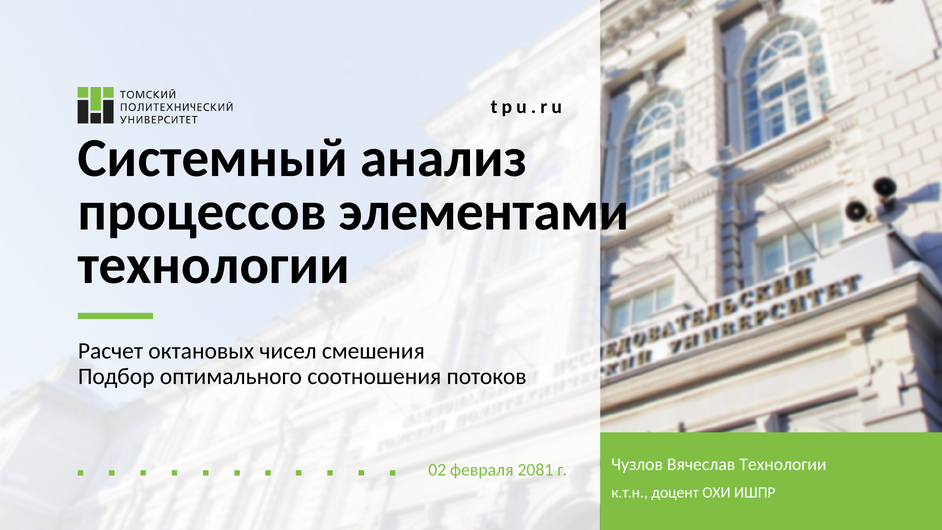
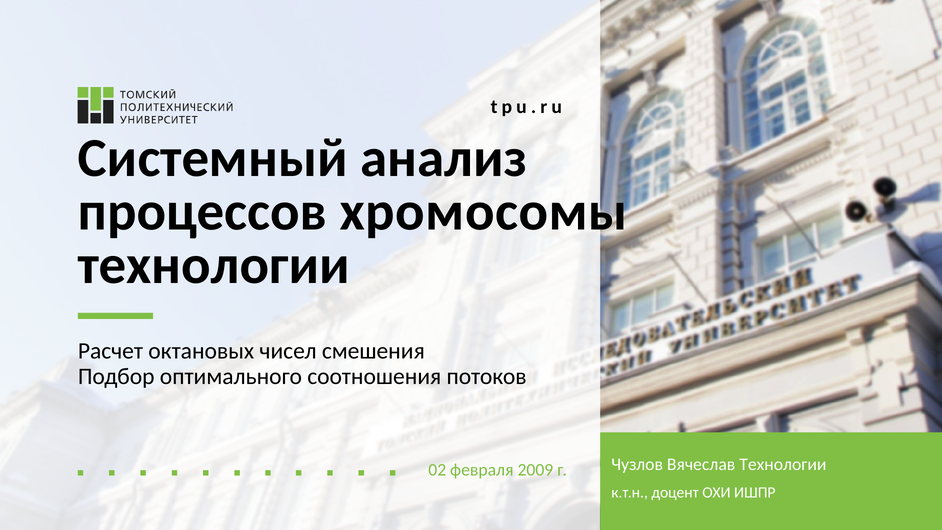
элементами: элементами -> хромосомы
2081: 2081 -> 2009
